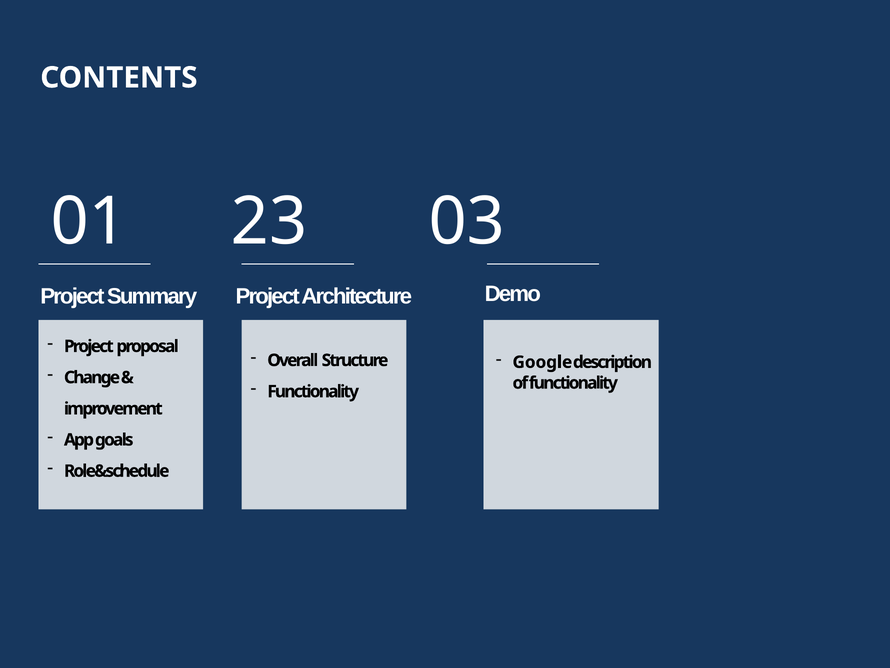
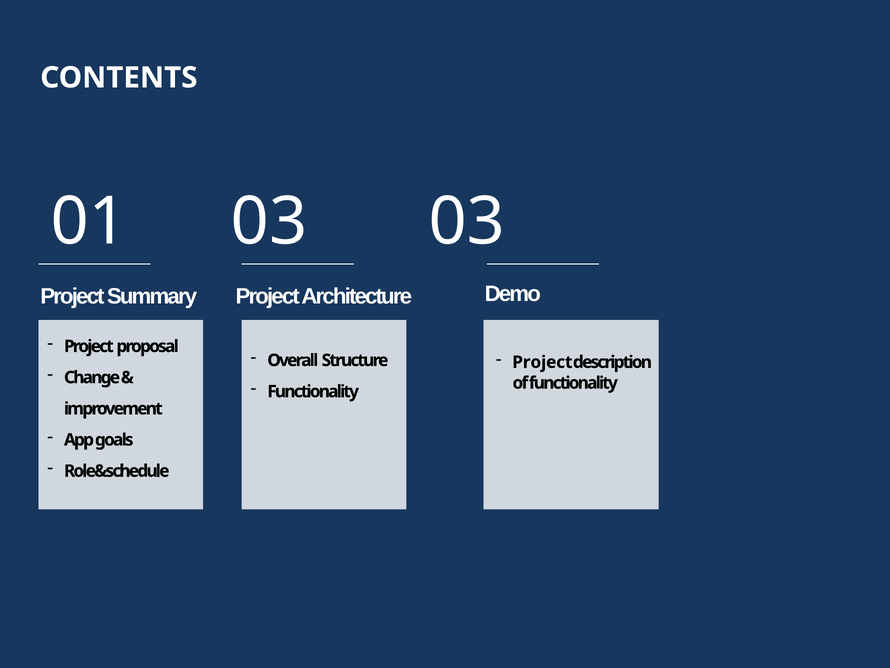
01 23: 23 -> 03
Google at (542, 362): Google -> Project
